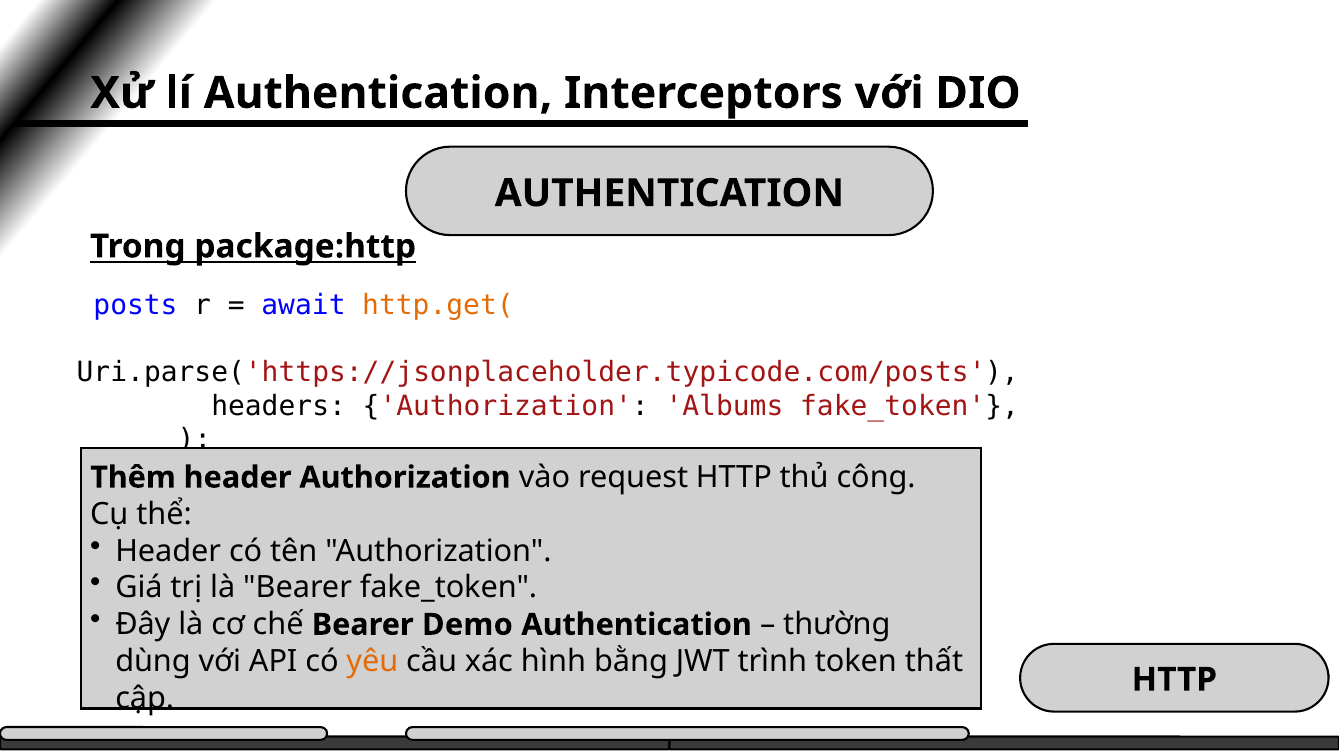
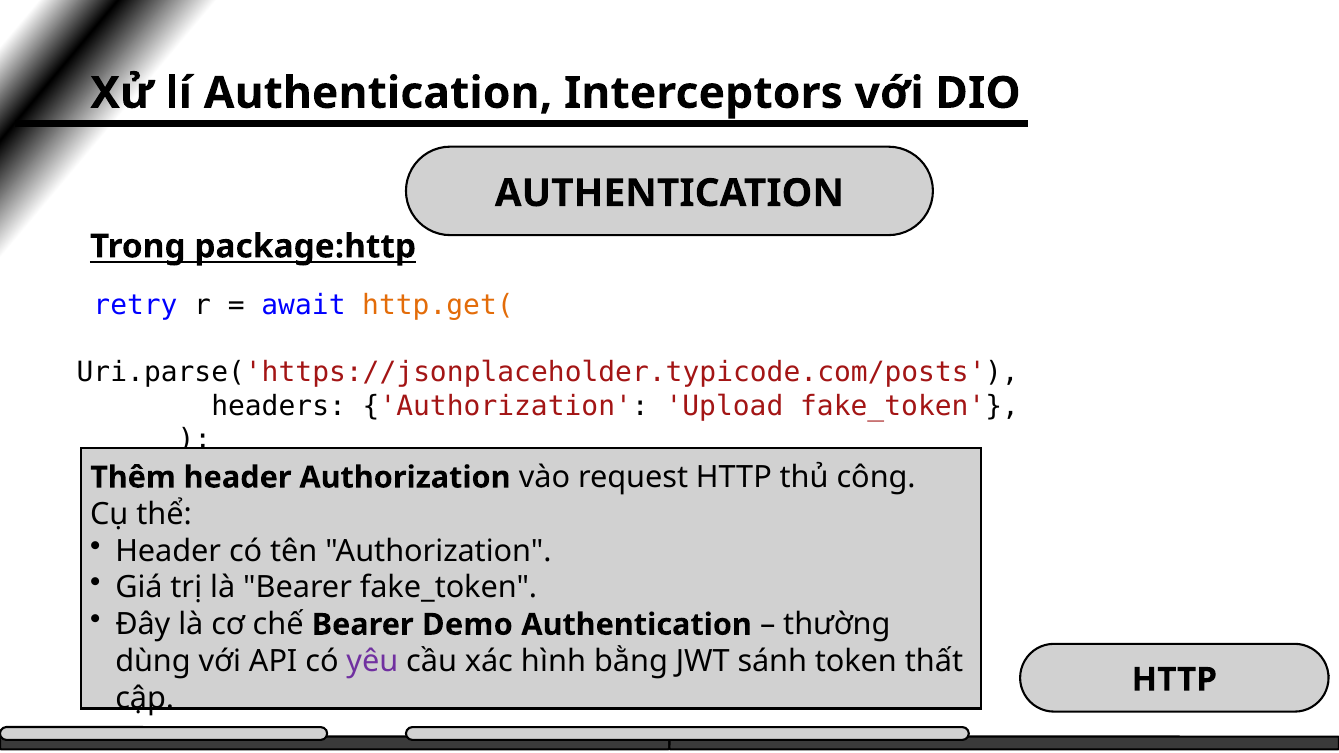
posts: posts -> retry
Albums: Albums -> Upload
yêu colour: orange -> purple
trình: trình -> sánh
